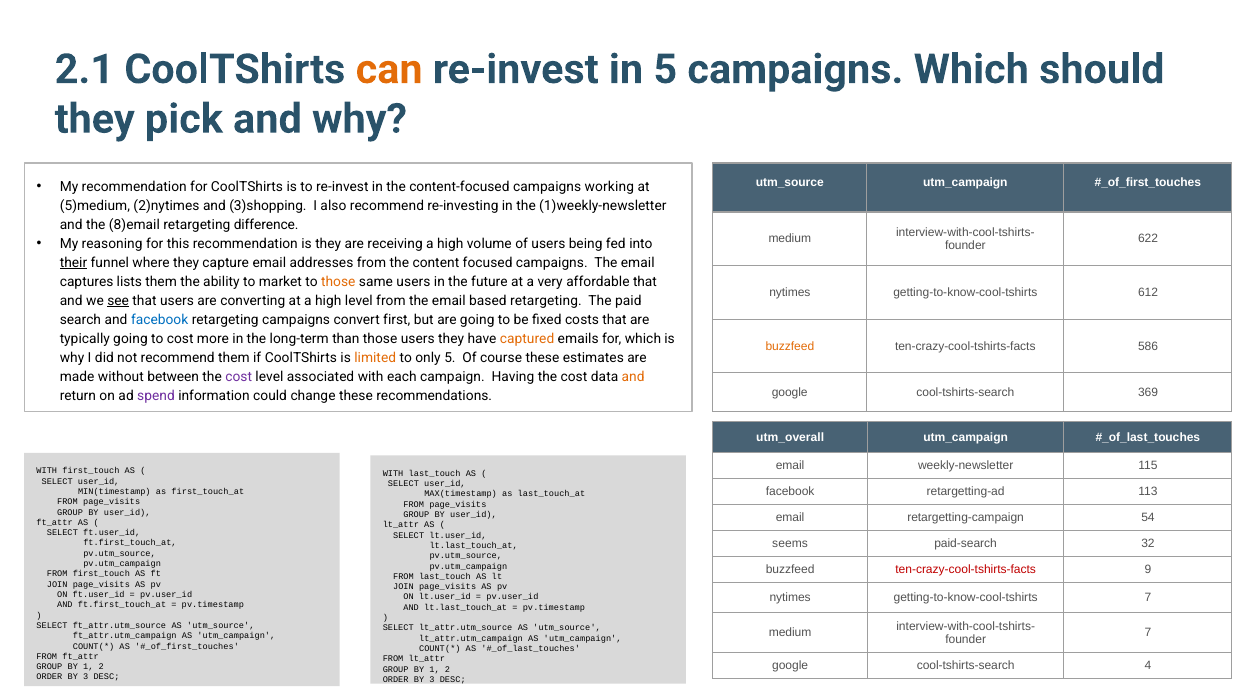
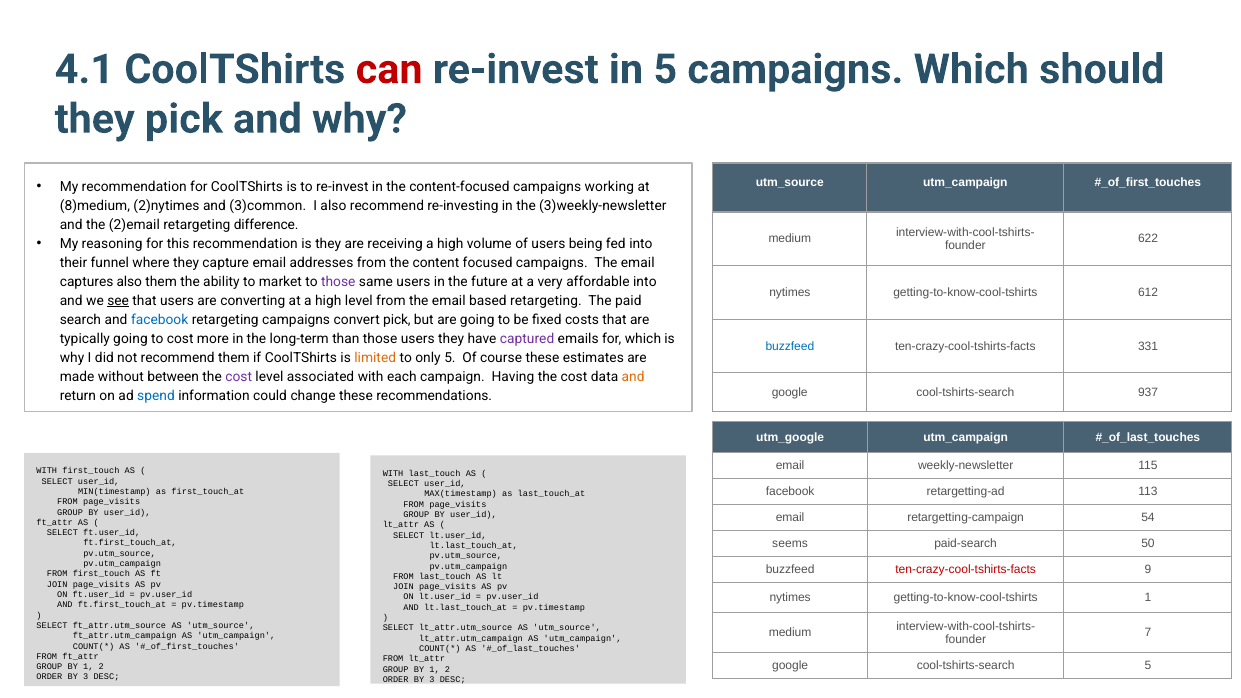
2.1: 2.1 -> 4.1
can colour: orange -> red
5)medium: 5)medium -> 8)medium
3)shopping: 3)shopping -> 3)common
1)weekly-newsletter: 1)weekly-newsletter -> 3)weekly-newsletter
8)email: 8)email -> 2)email
their underline: present -> none
captures lists: lists -> also
those at (338, 282) colour: orange -> purple
affordable that: that -> into
convert first: first -> pick
captured colour: orange -> purple
buzzfeed at (790, 346) colour: orange -> blue
586: 586 -> 331
369: 369 -> 937
spend colour: purple -> blue
utm_overall: utm_overall -> utm_google
32: 32 -> 50
getting-to-know-cool-tshirts 7: 7 -> 1
cool-tshirts-search 4: 4 -> 5
